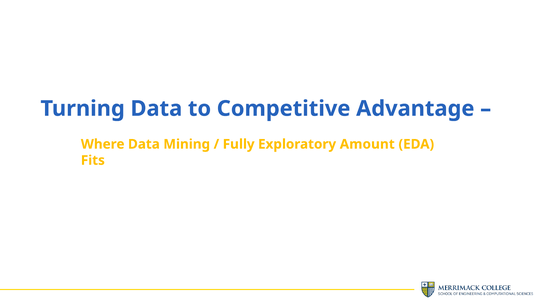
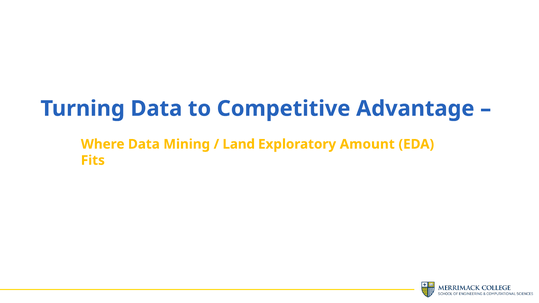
Fully: Fully -> Land
